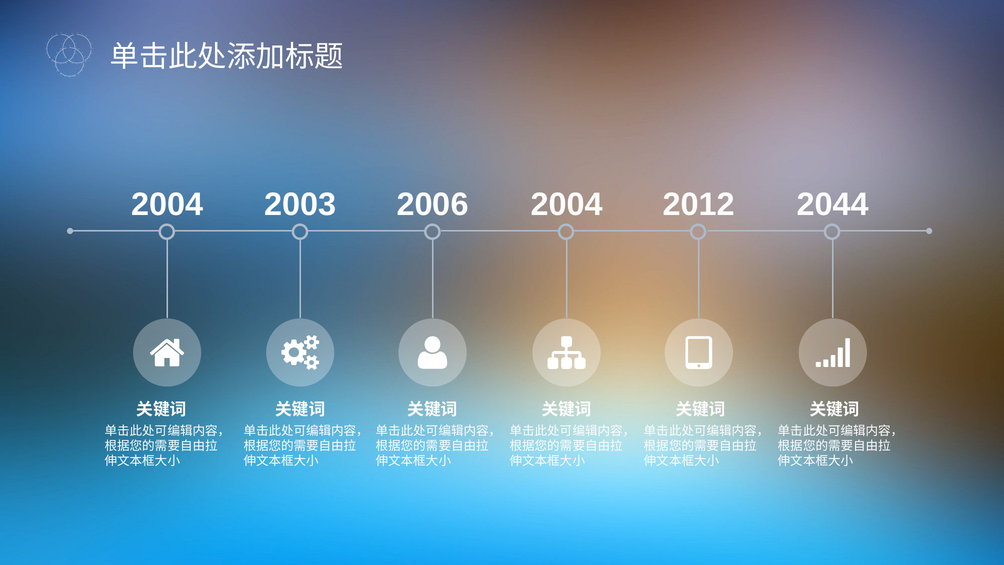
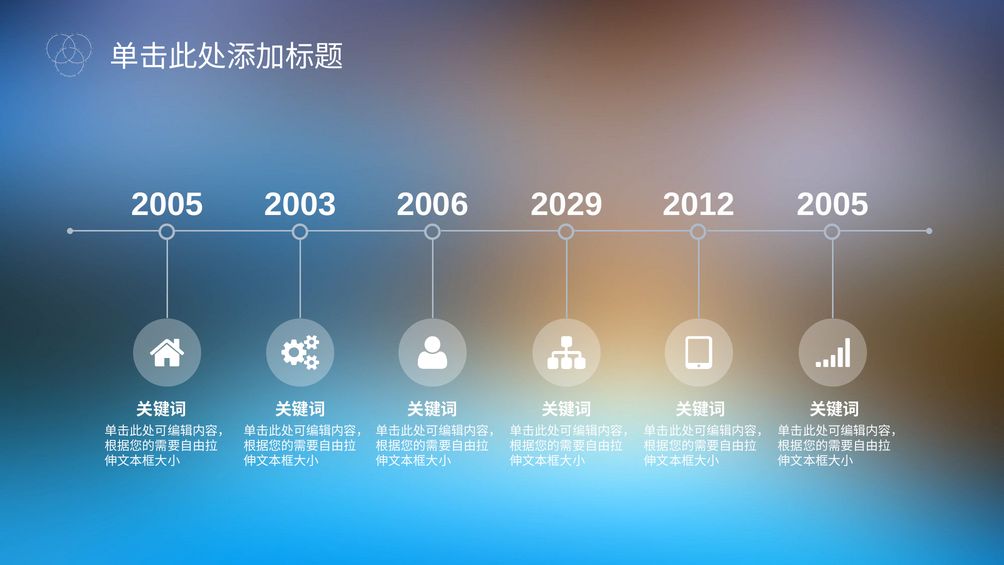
2004 at (167, 204): 2004 -> 2005
2006 2004: 2004 -> 2029
2012 2044: 2044 -> 2005
